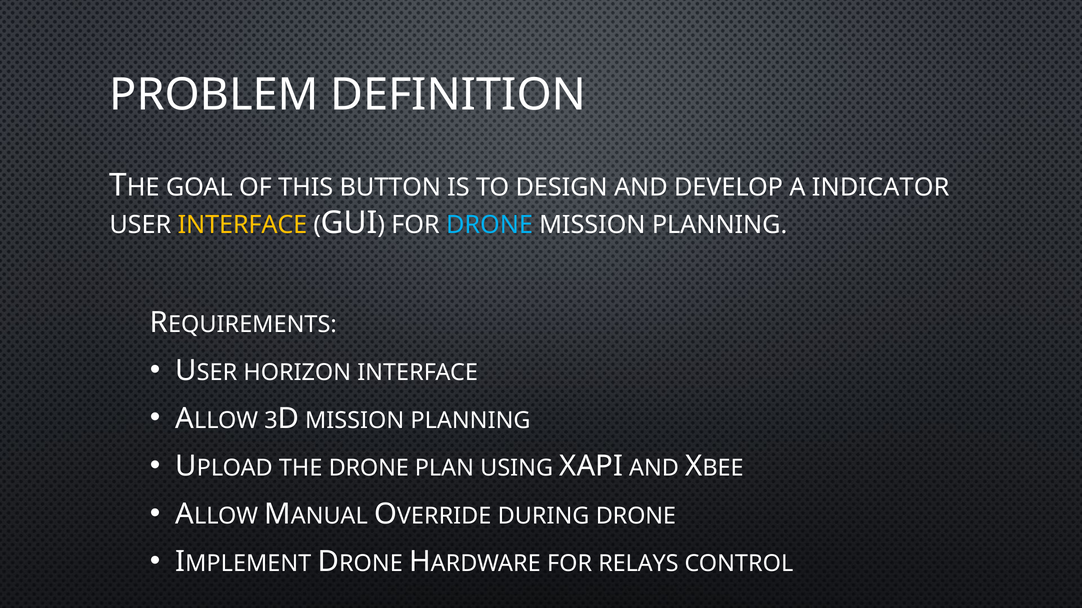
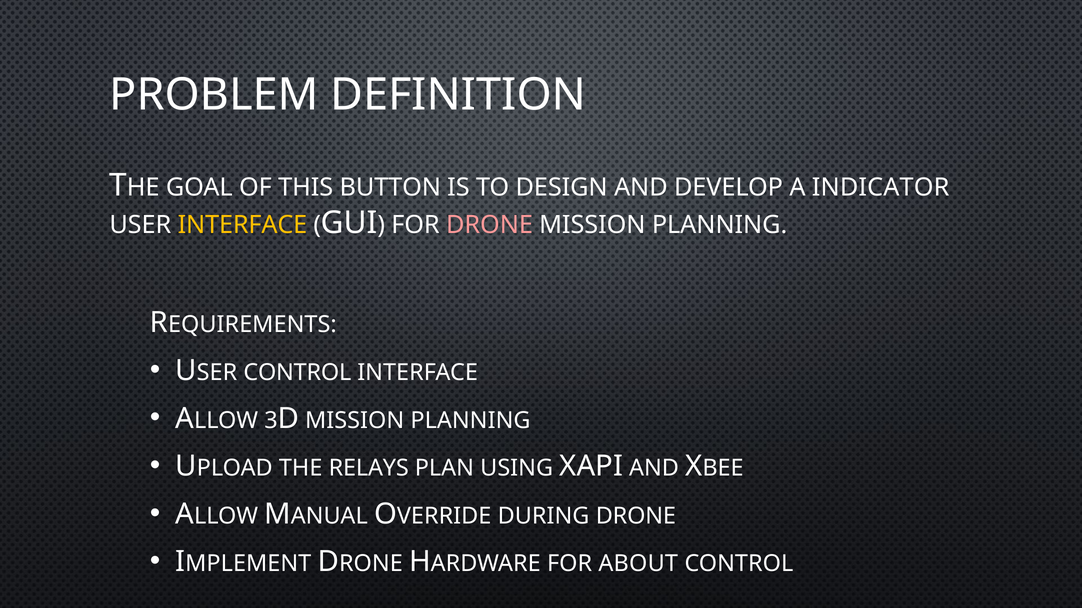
DRONE at (490, 225) colour: light blue -> pink
HORIZON at (297, 373): HORIZON -> CONTROL
THE DRONE: DRONE -> RELAYS
RELAYS: RELAYS -> ABOUT
